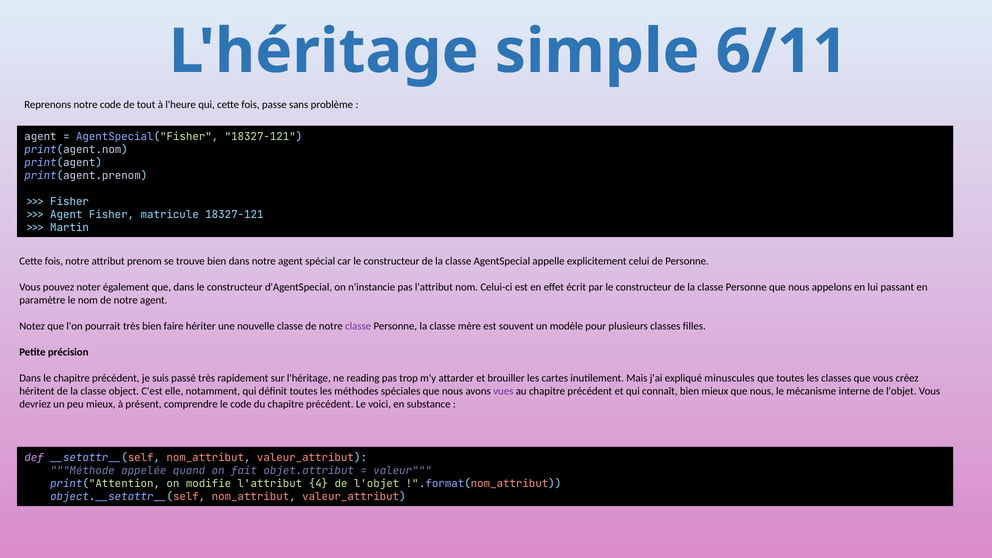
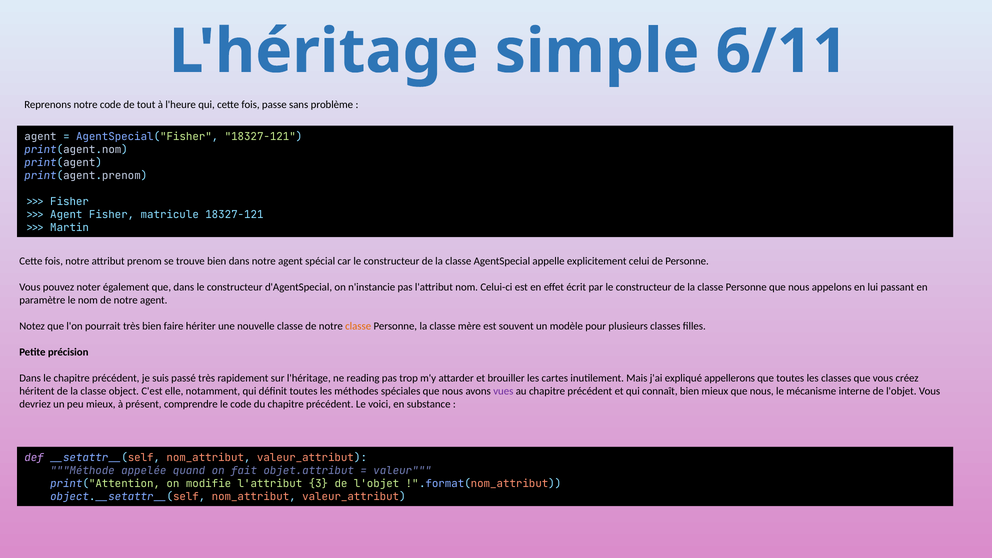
classe at (358, 326) colour: purple -> orange
minuscules: minuscules -> appellerons
4: 4 -> 3
